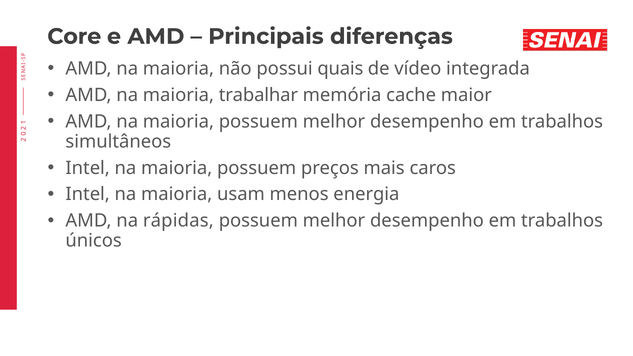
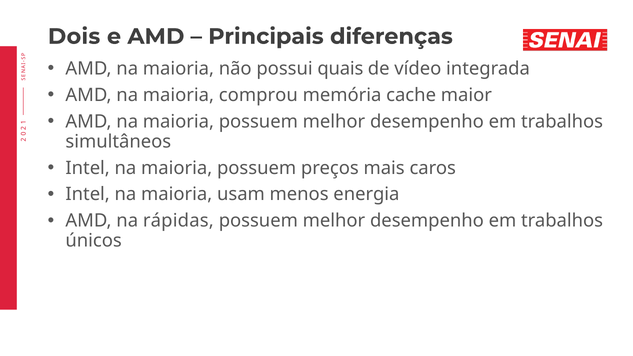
Core: Core -> Dois
trabalhar: trabalhar -> comprou
